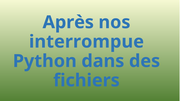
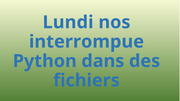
Après: Après -> Lundi
